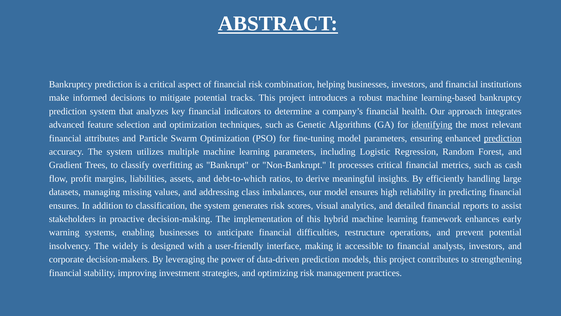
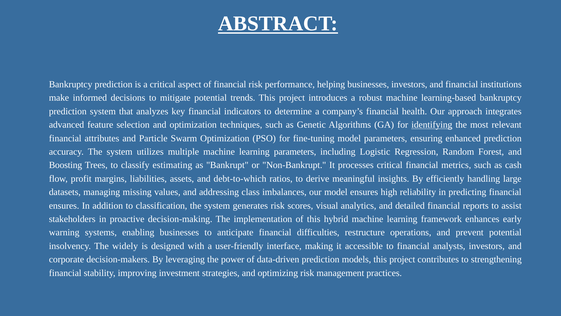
combination: combination -> performance
tracks: tracks -> trends
prediction at (503, 138) underline: present -> none
Gradient: Gradient -> Boosting
overfitting: overfitting -> estimating
